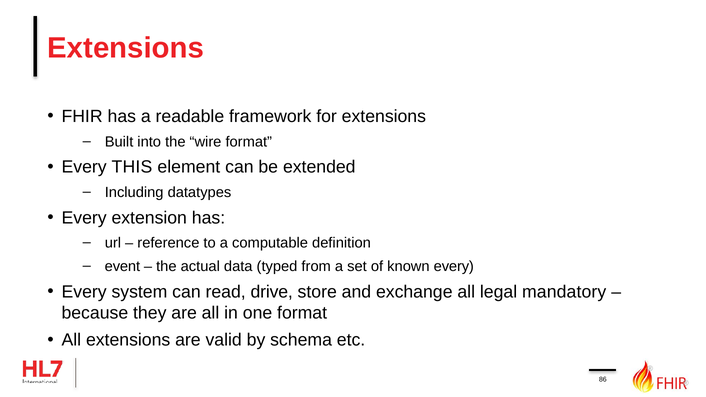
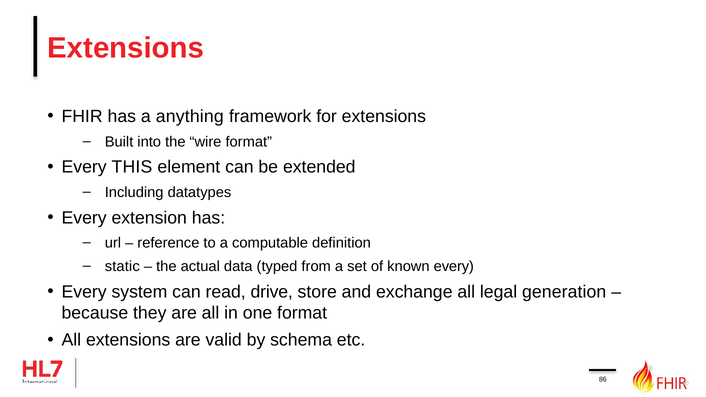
readable: readable -> anything
event: event -> static
mandatory: mandatory -> generation
